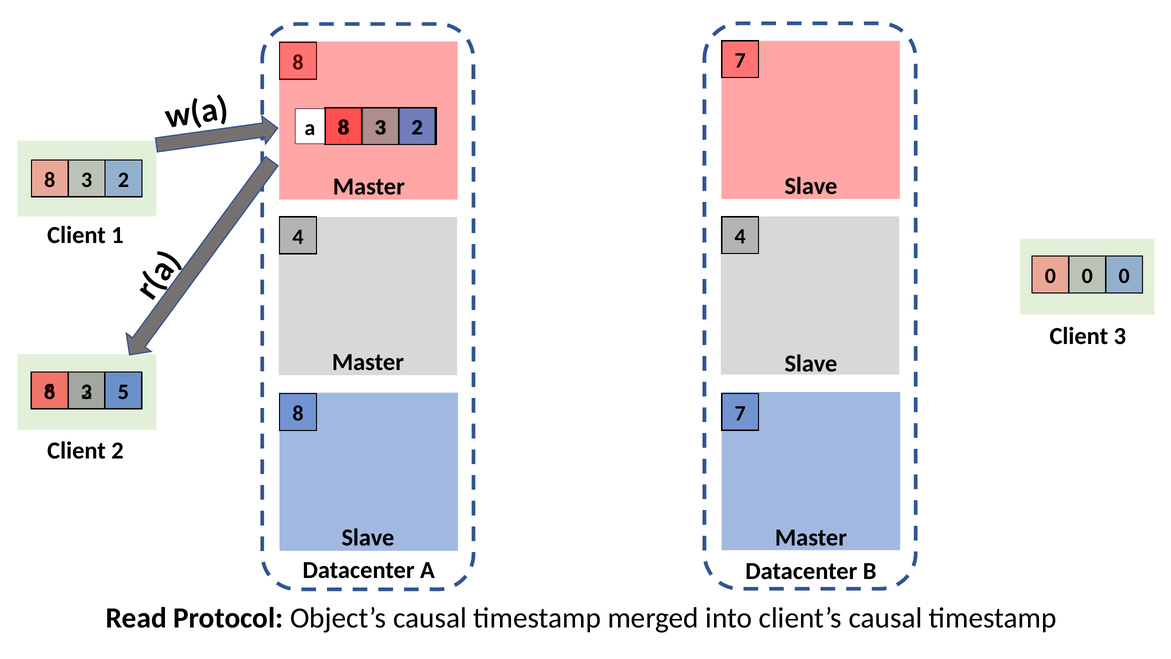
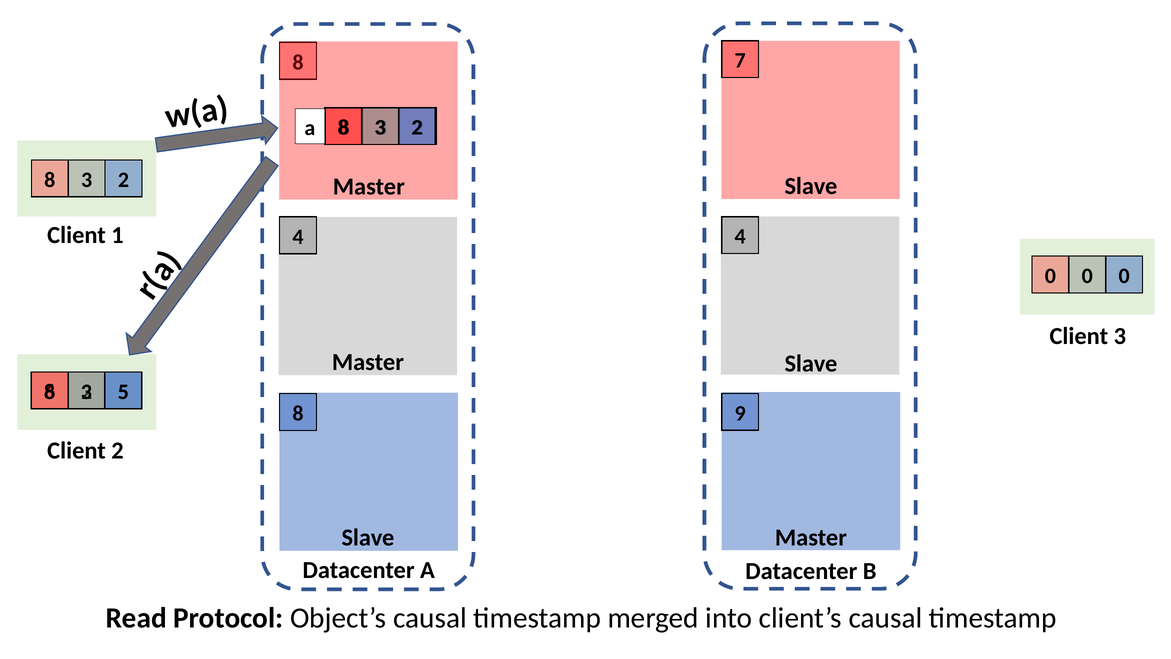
8 7: 7 -> 9
